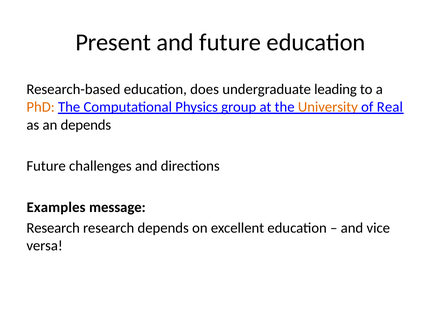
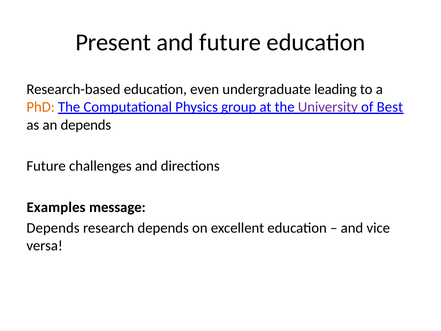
does: does -> even
University colour: orange -> purple
Real: Real -> Best
Research at (53, 228): Research -> Depends
